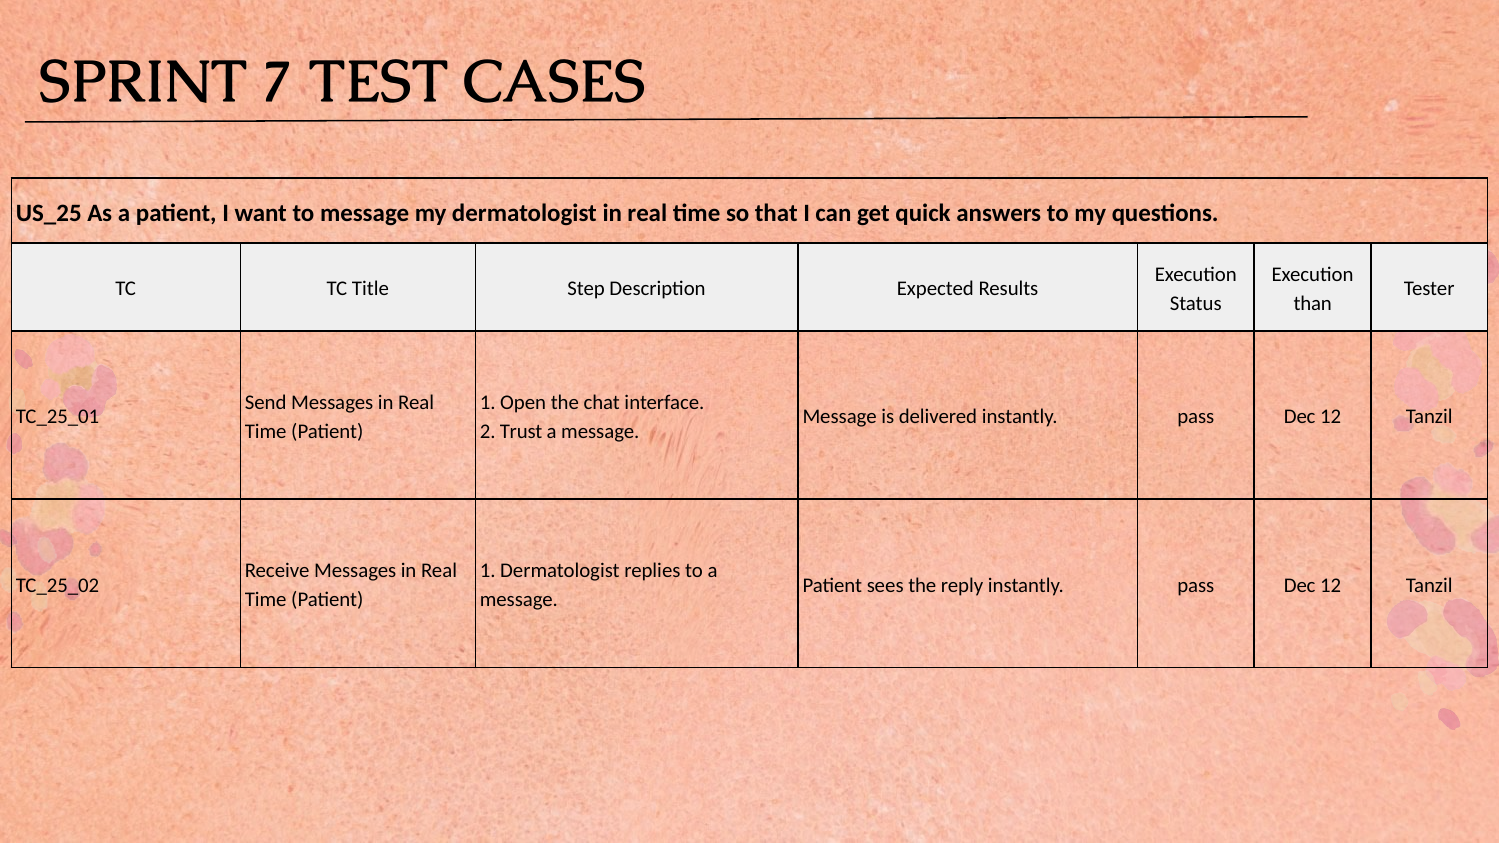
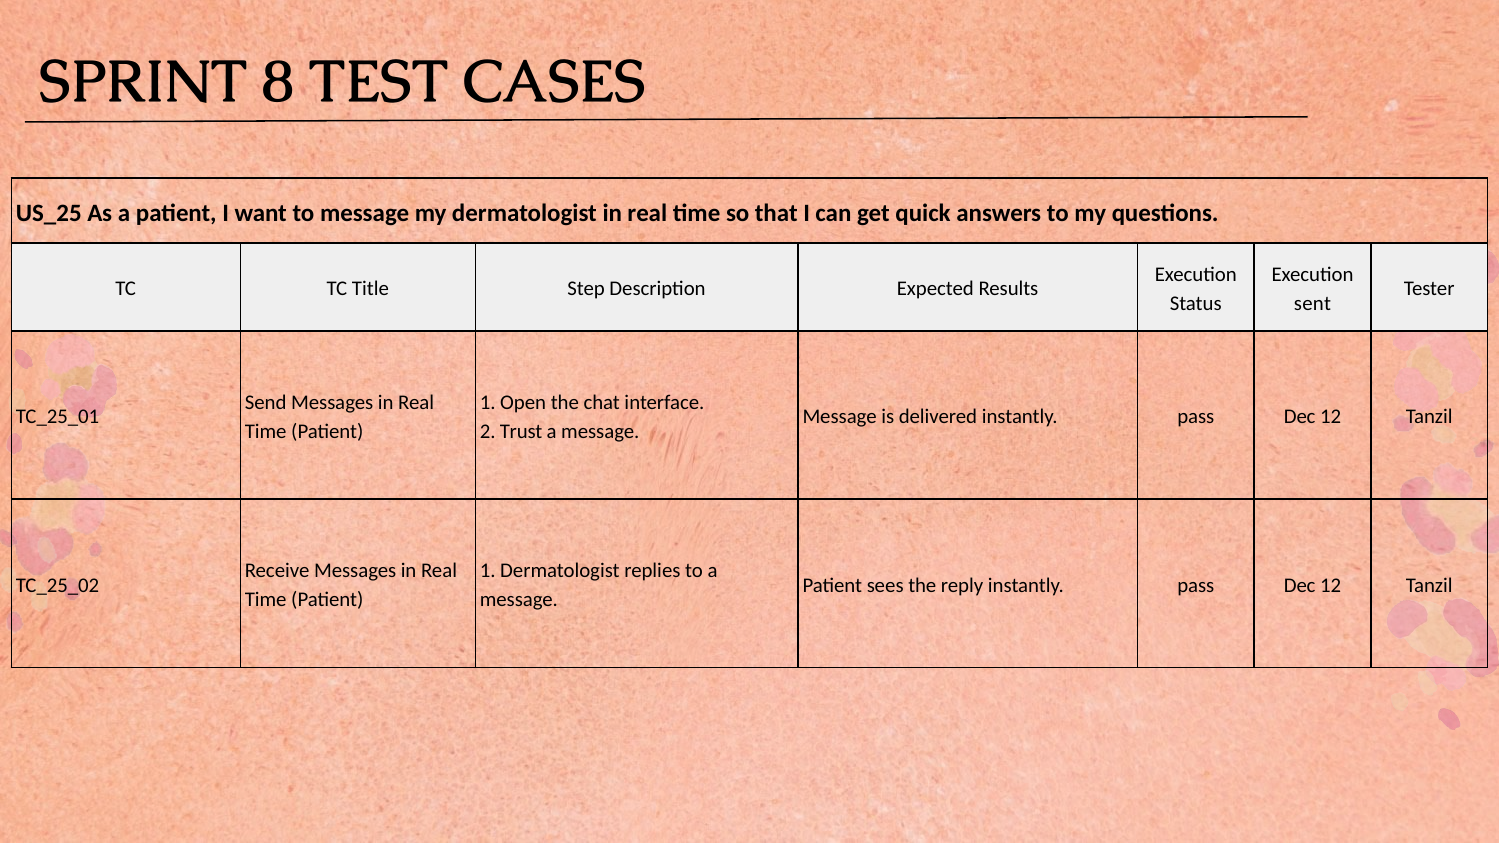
7: 7 -> 8
than: than -> sent
